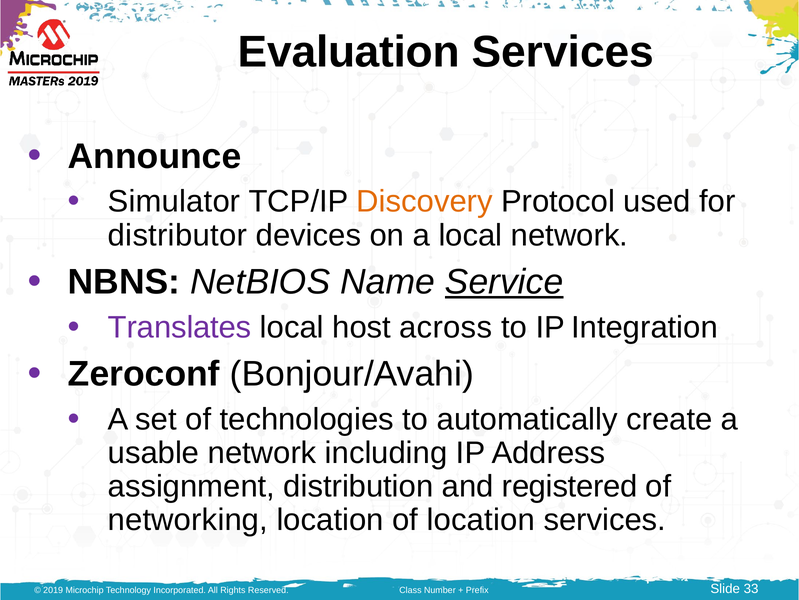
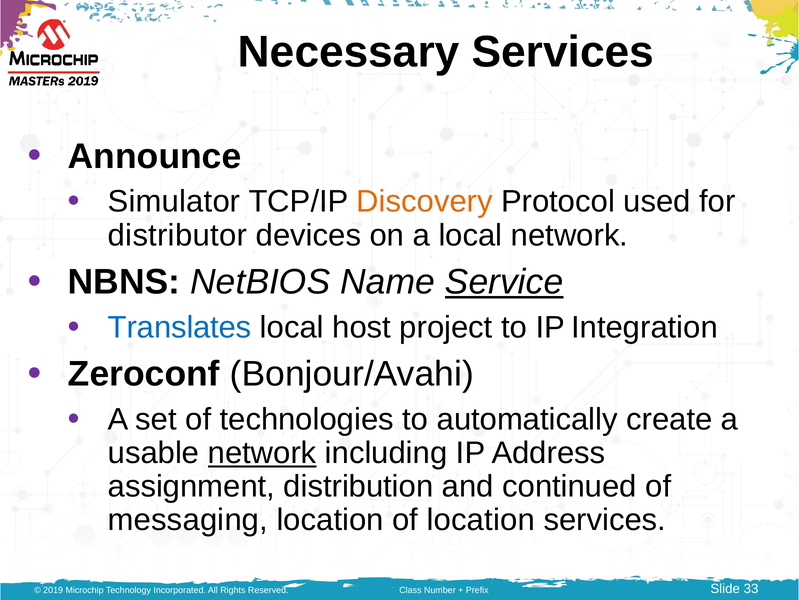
Evaluation: Evaluation -> Necessary
Translates colour: purple -> blue
across: across -> project
network at (262, 452) underline: none -> present
registered: registered -> continued
networking: networking -> messaging
